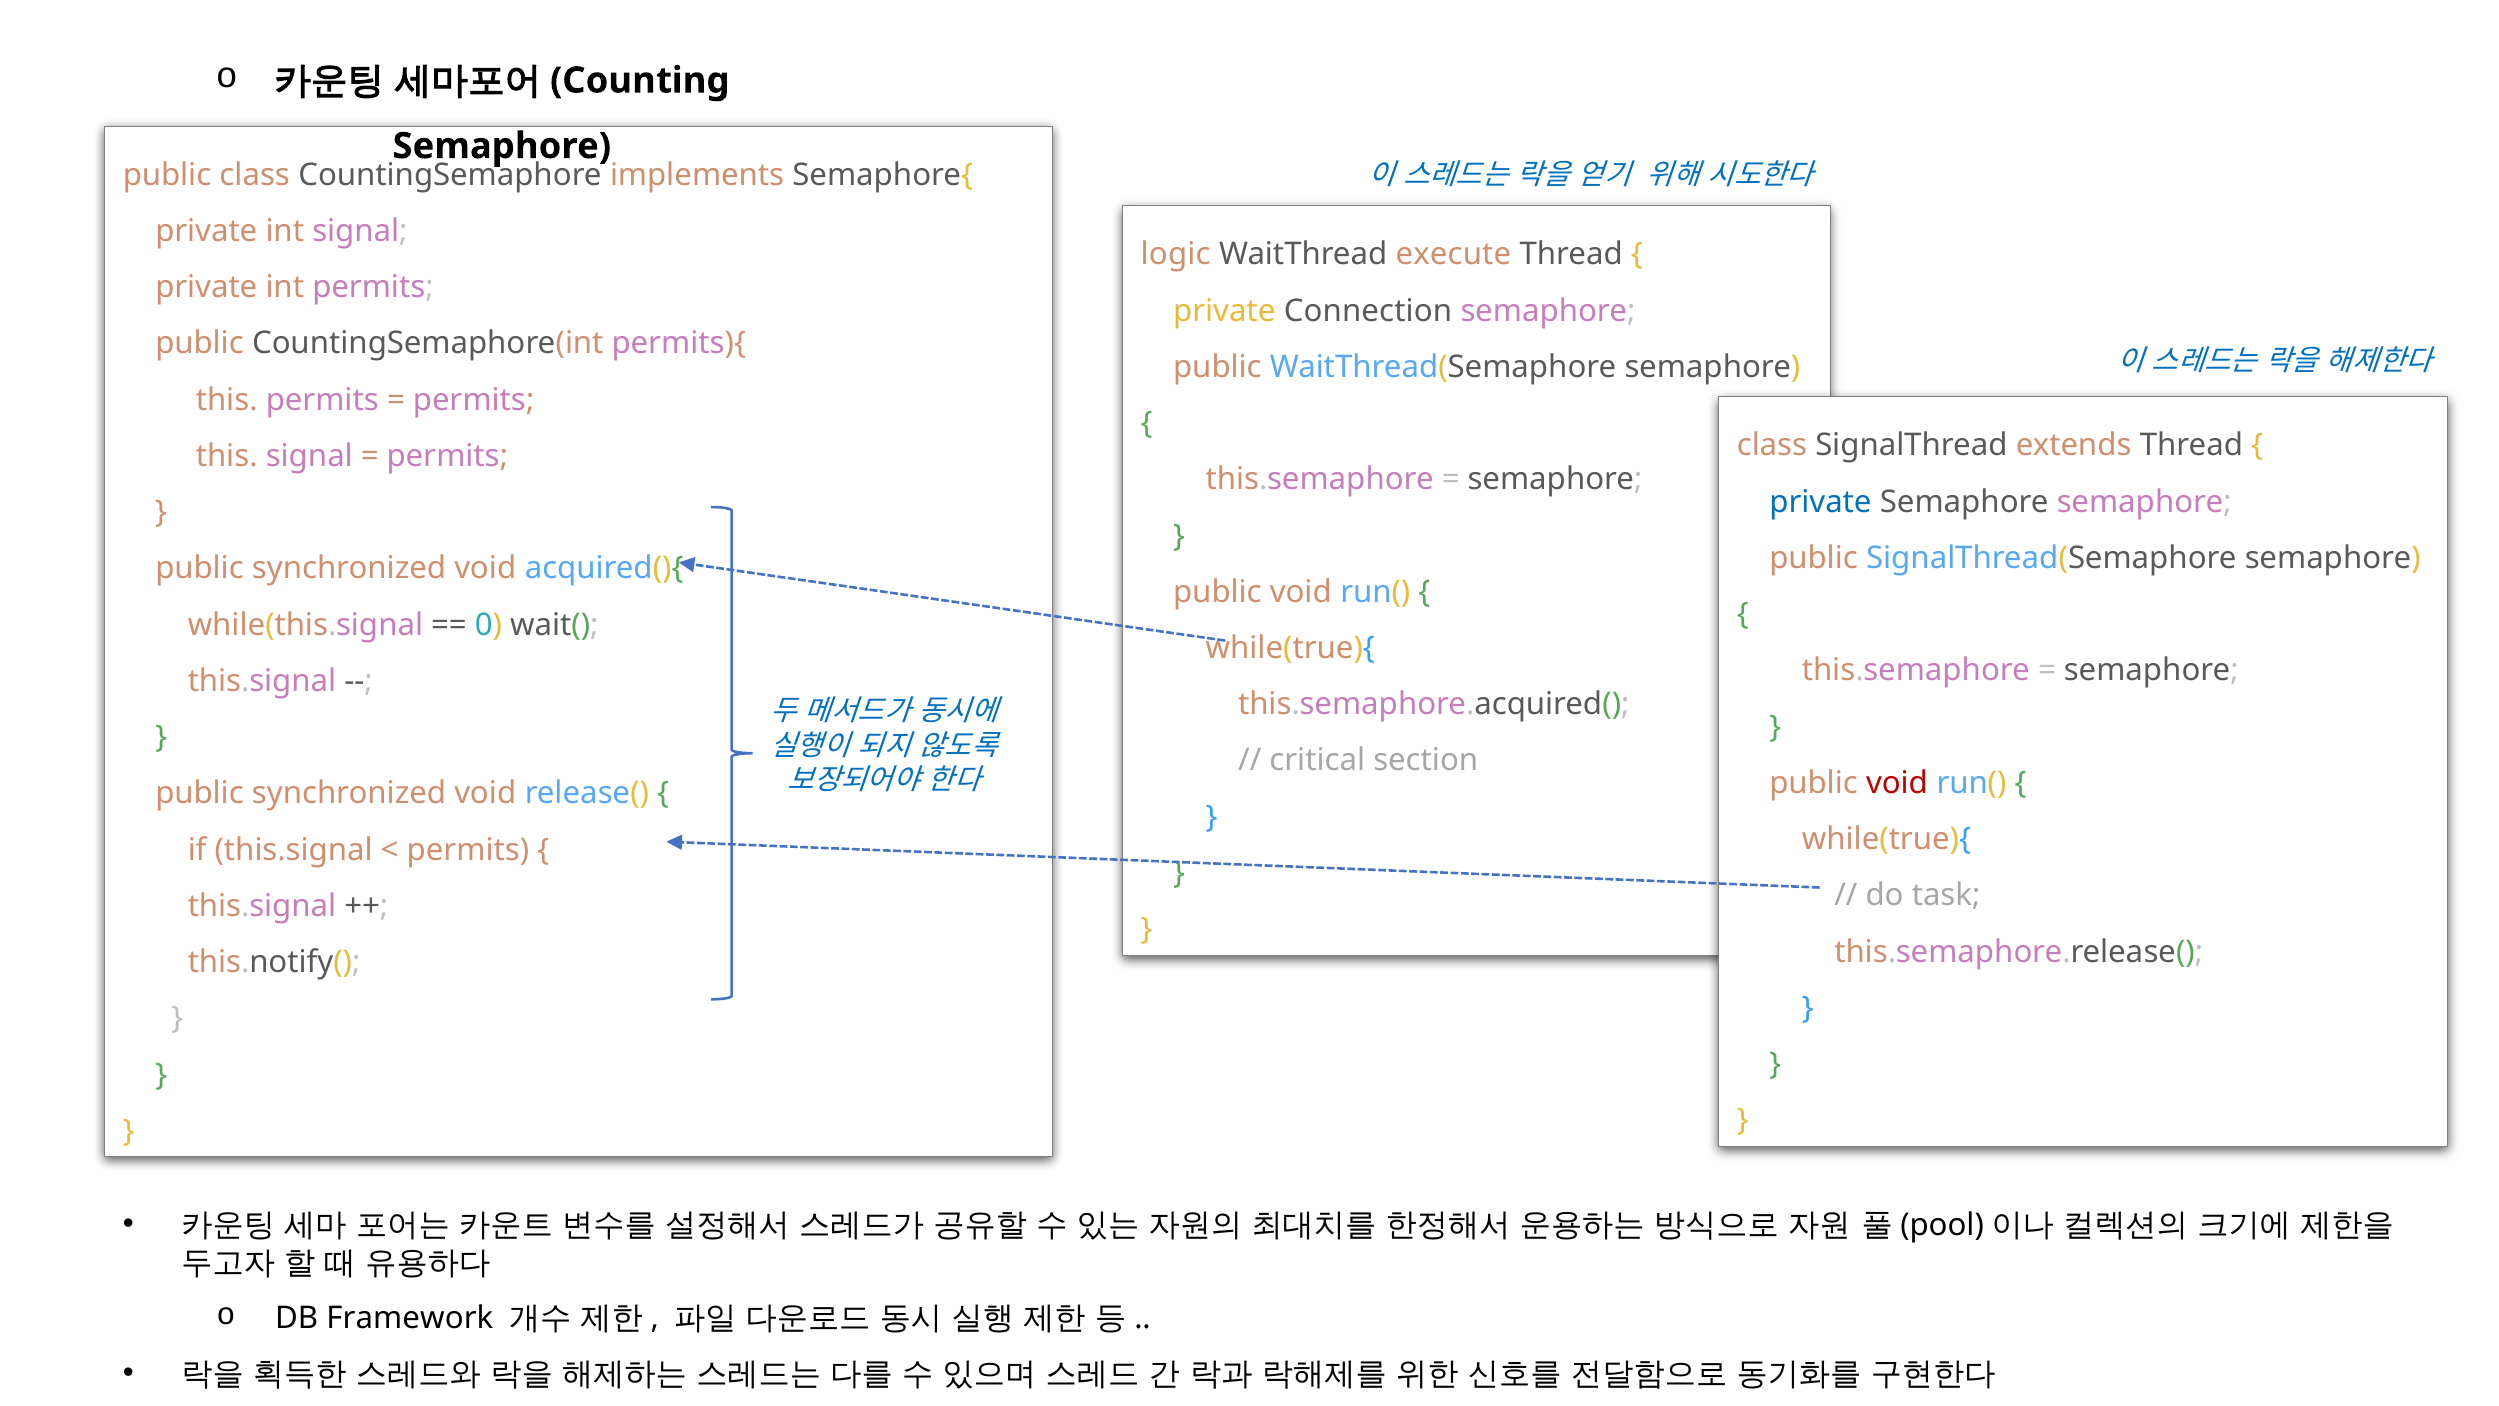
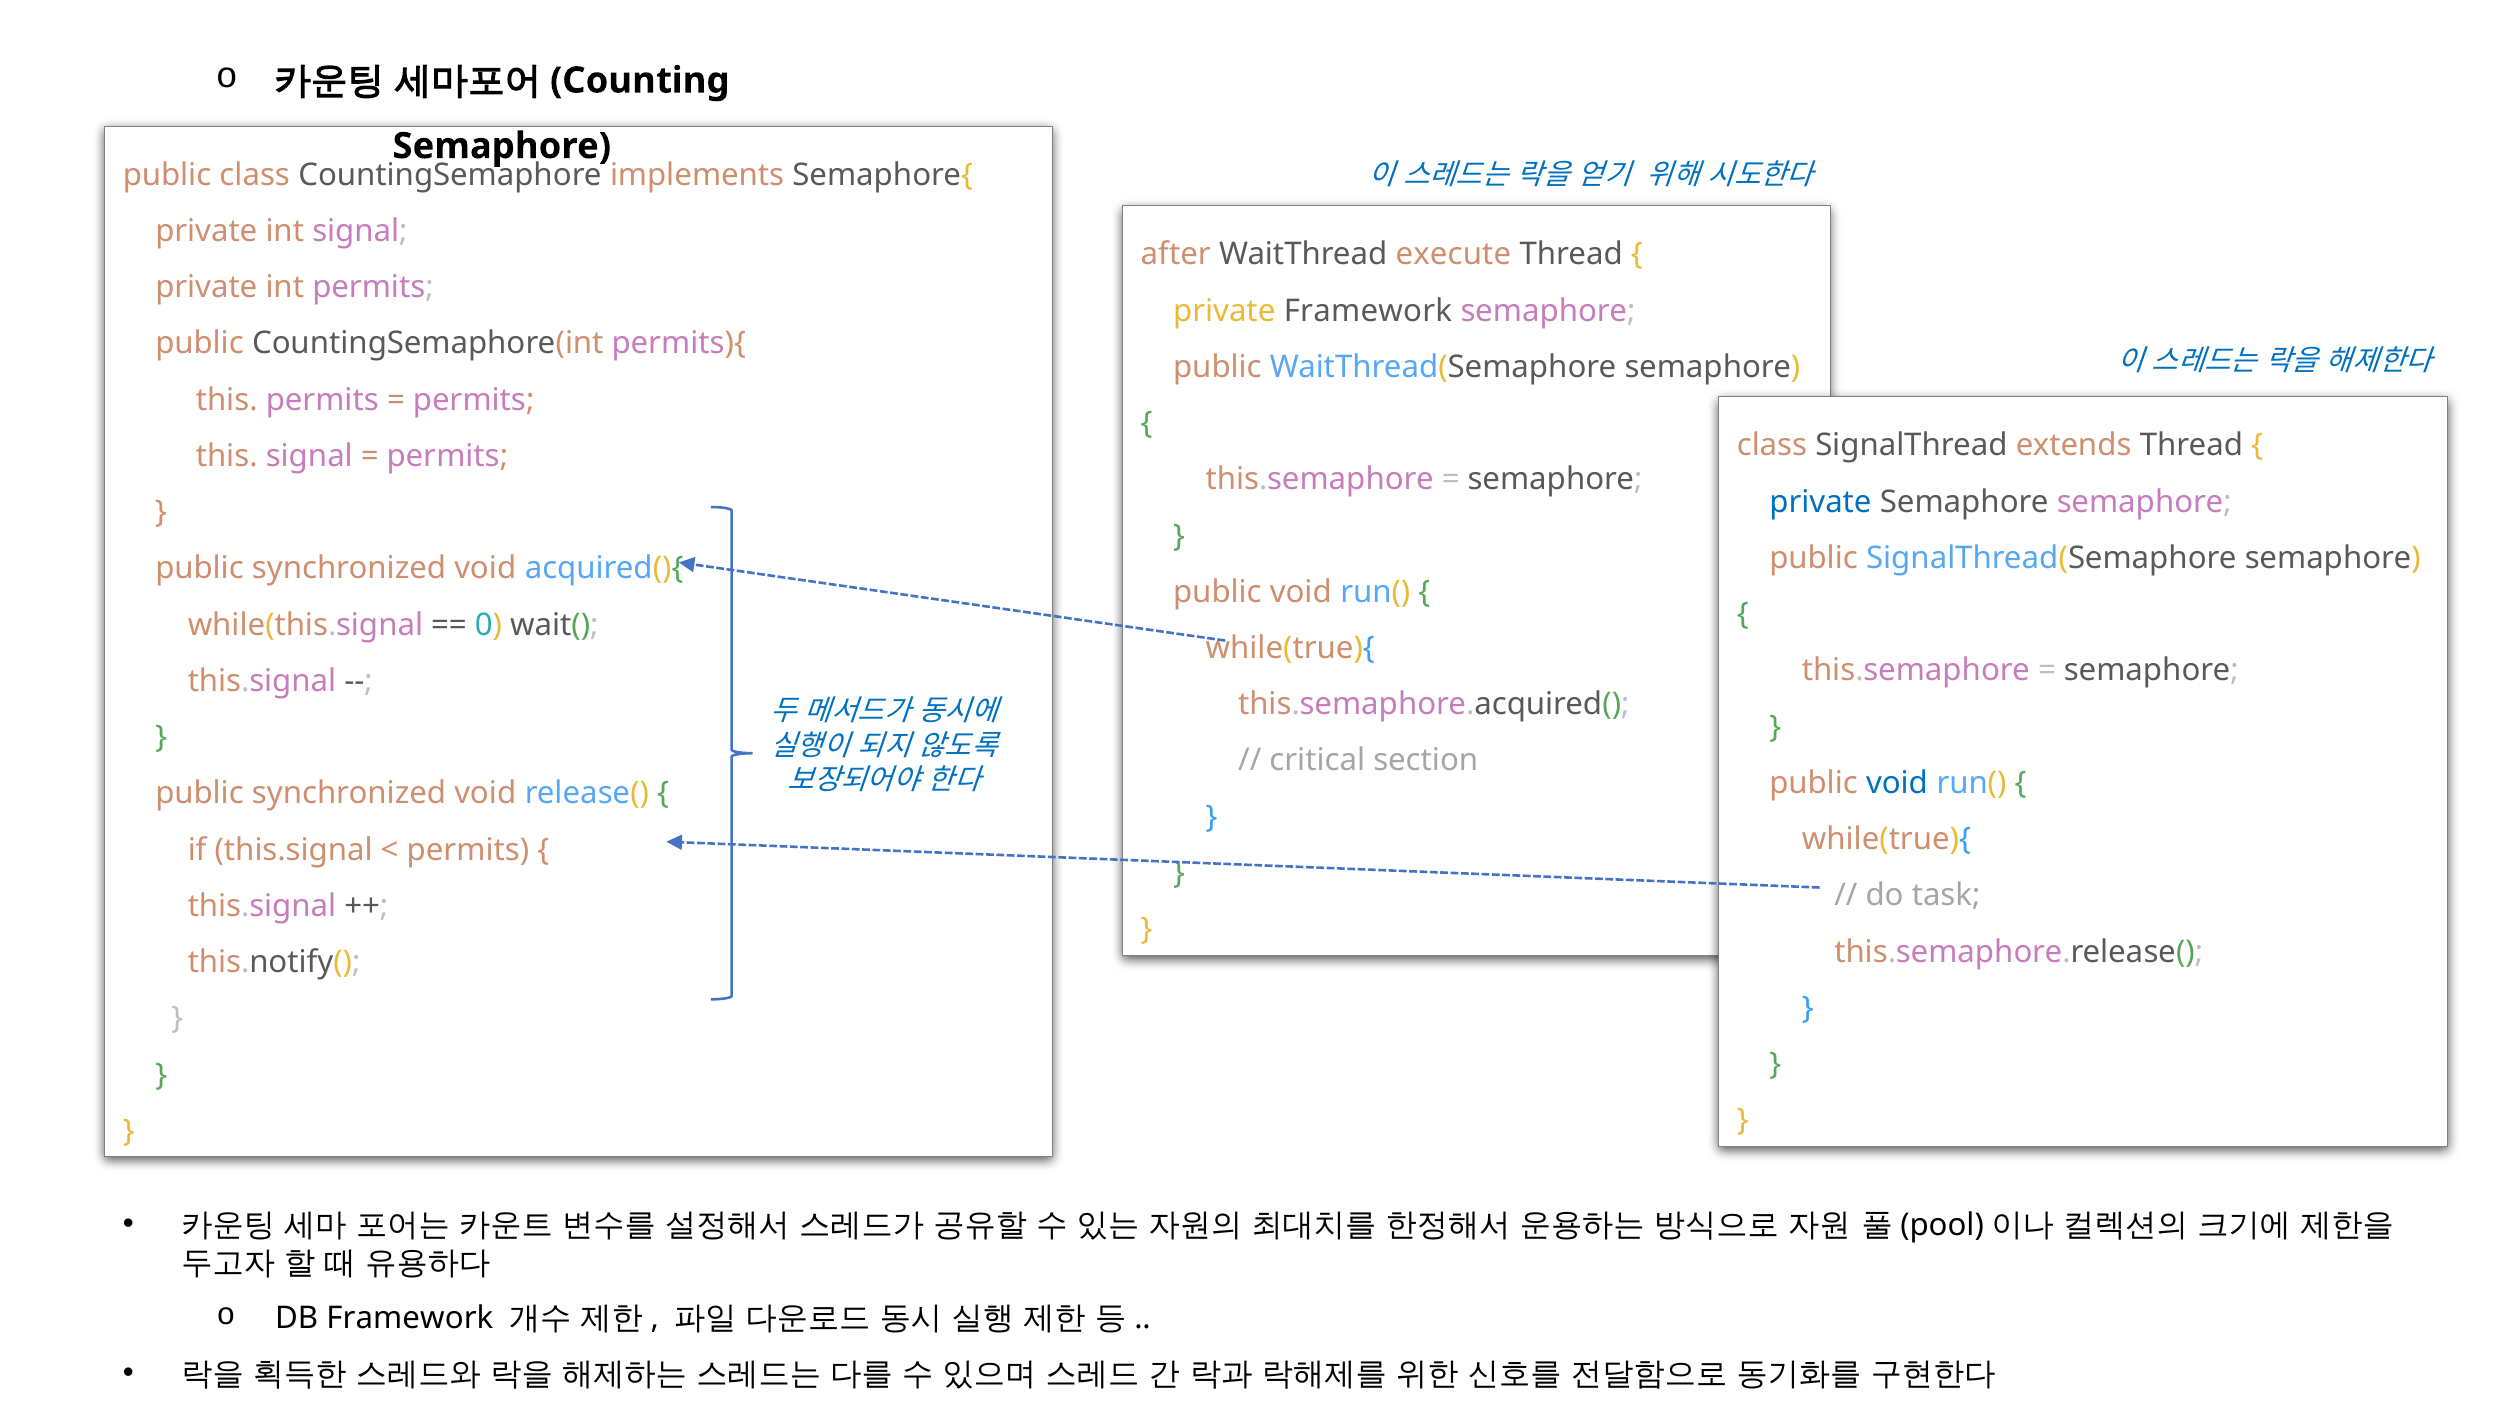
logic: logic -> after
private Connection: Connection -> Framework
void at (1897, 783) colour: red -> blue
